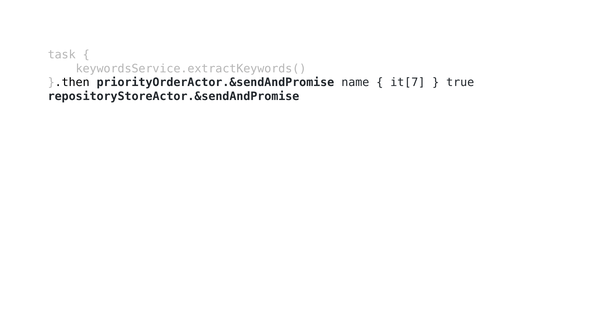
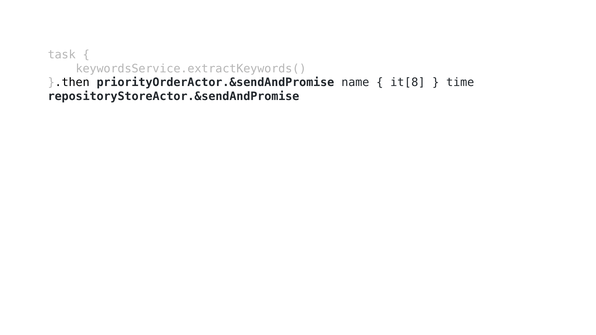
it[7: it[7 -> it[8
true: true -> time
